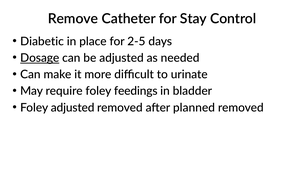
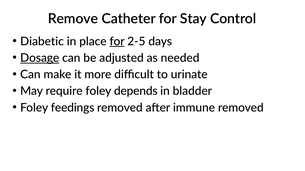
for at (117, 42) underline: none -> present
feedings: feedings -> depends
Foley adjusted: adjusted -> feedings
planned: planned -> immune
